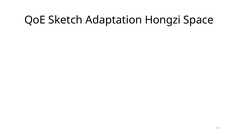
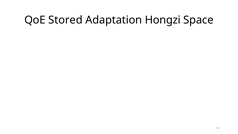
Sketch: Sketch -> Stored
